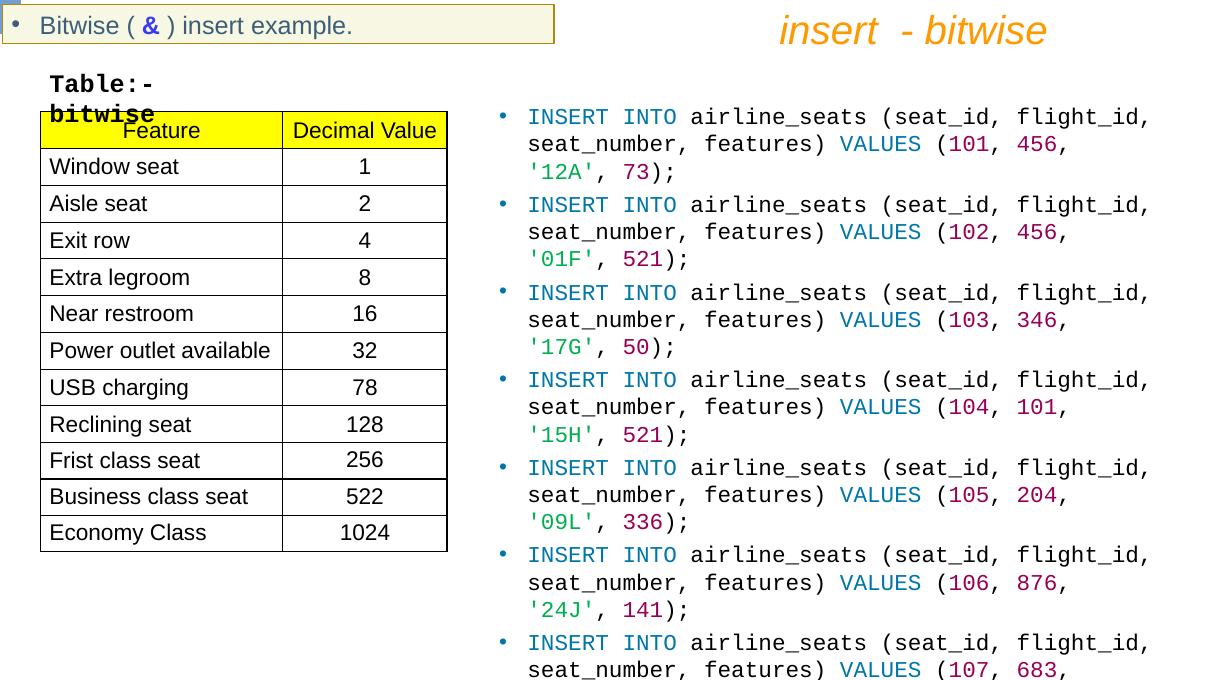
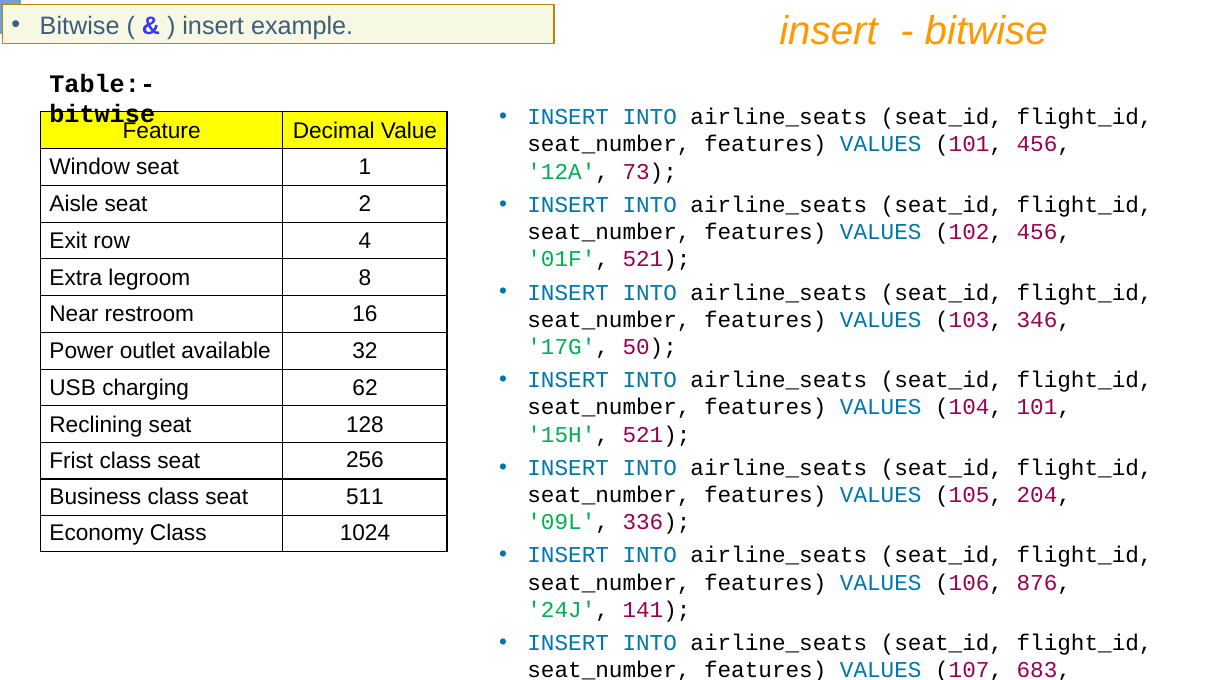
78: 78 -> 62
522: 522 -> 511
